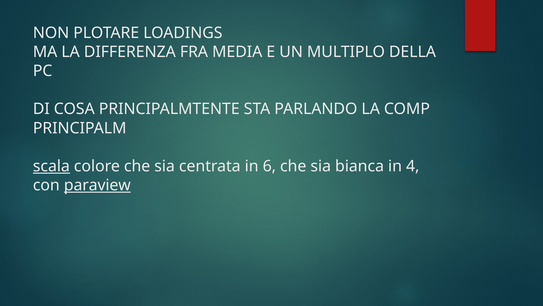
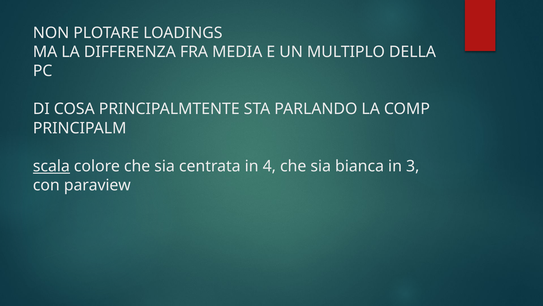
6: 6 -> 4
4: 4 -> 3
paraview underline: present -> none
